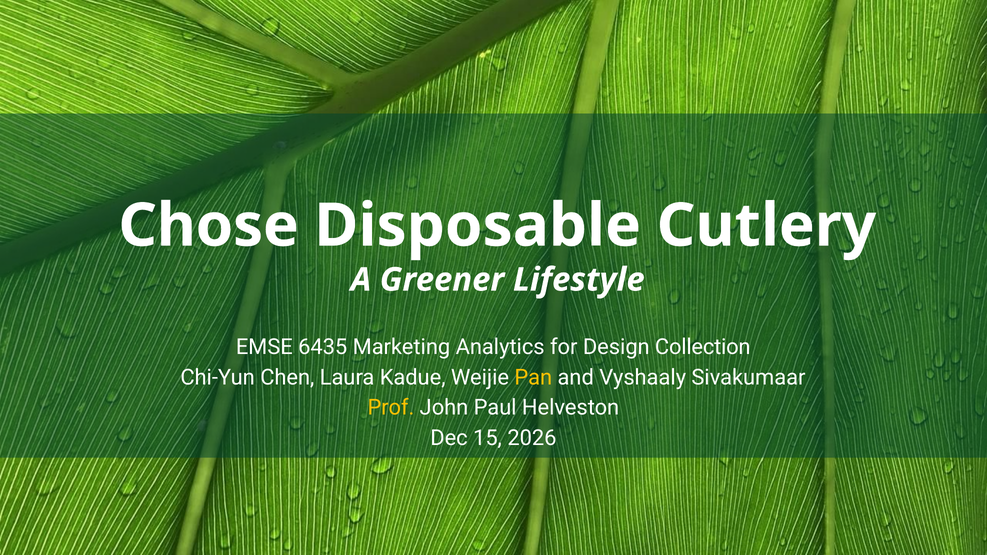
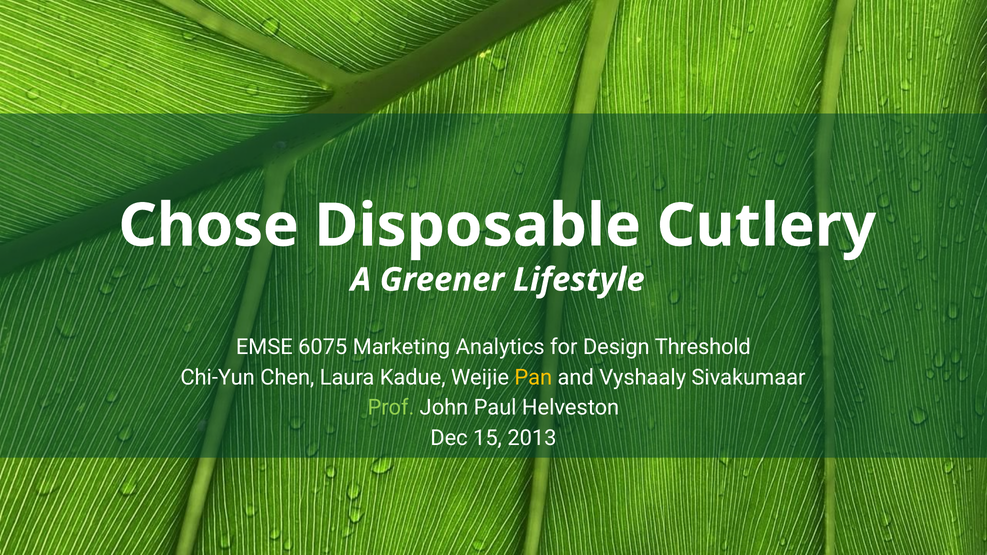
6435: 6435 -> 6075
Collection: Collection -> Threshold
Prof colour: yellow -> light green
2026: 2026 -> 2013
